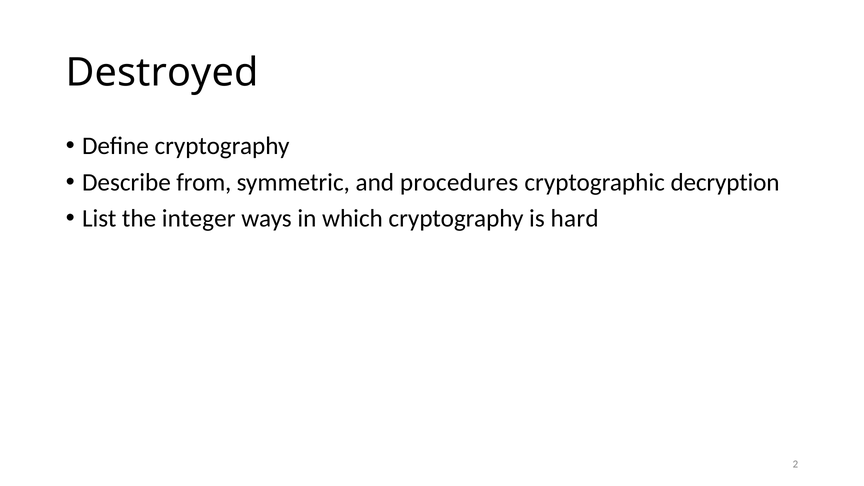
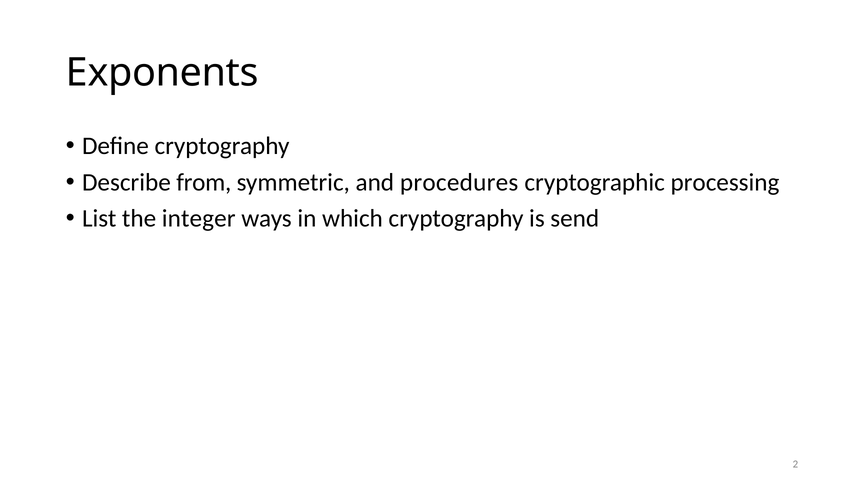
Destroyed: Destroyed -> Exponents
decryption: decryption -> processing
hard: hard -> send
